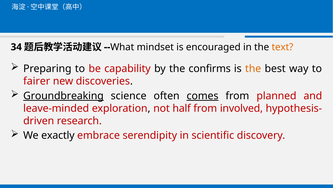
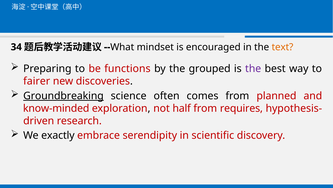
capability: capability -> functions
confirms: confirms -> grouped
the at (253, 68) colour: orange -> purple
comes underline: present -> none
leave-minded: leave-minded -> know-minded
involved: involved -> requires
